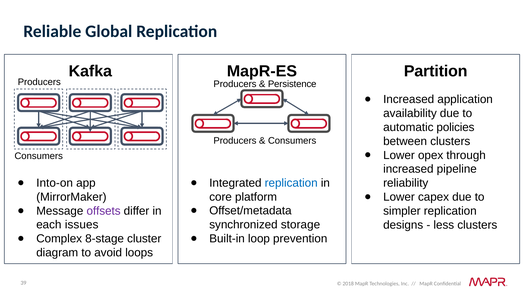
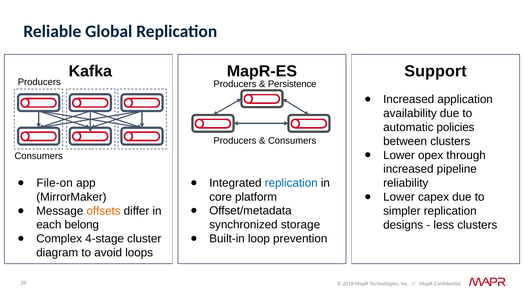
Partition: Partition -> Support
Into-on: Into-on -> File-on
offsets colour: purple -> orange
issues: issues -> belong
8-stage: 8-stage -> 4-stage
